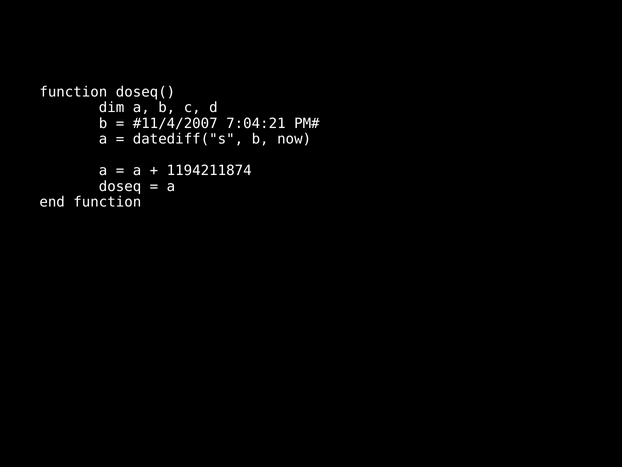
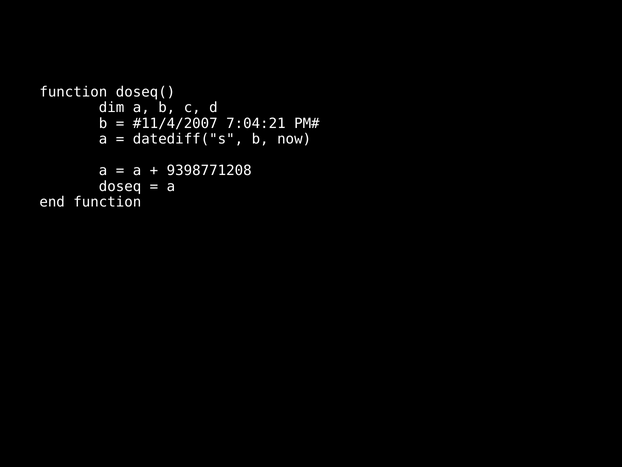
1194211874: 1194211874 -> 9398771208
